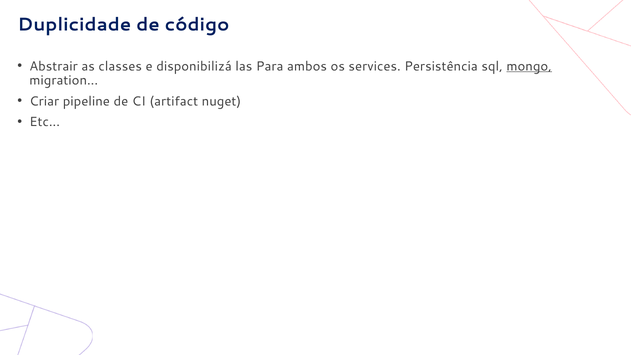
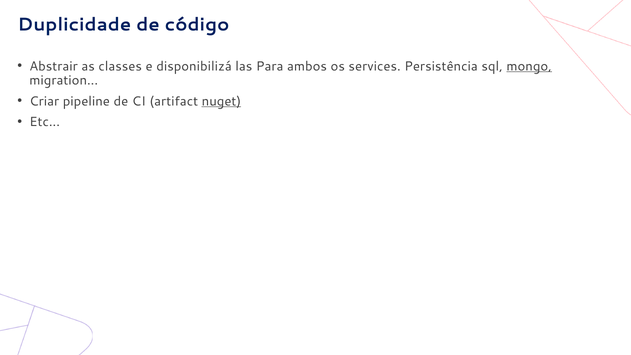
nuget underline: none -> present
